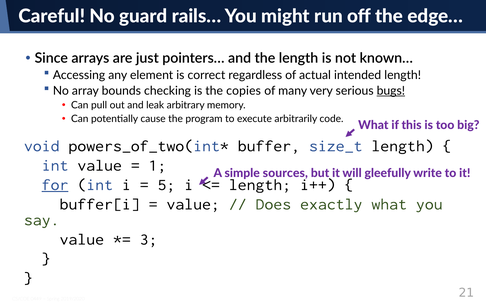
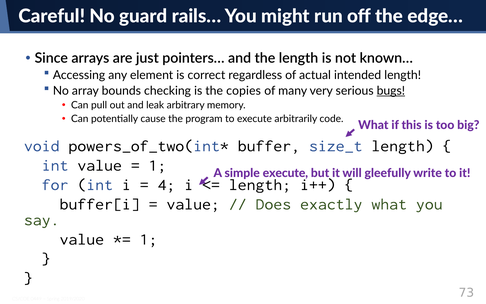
simple sources: sources -> execute
for underline: present -> none
5: 5 -> 4
3 at (149, 239): 3 -> 1
21: 21 -> 73
